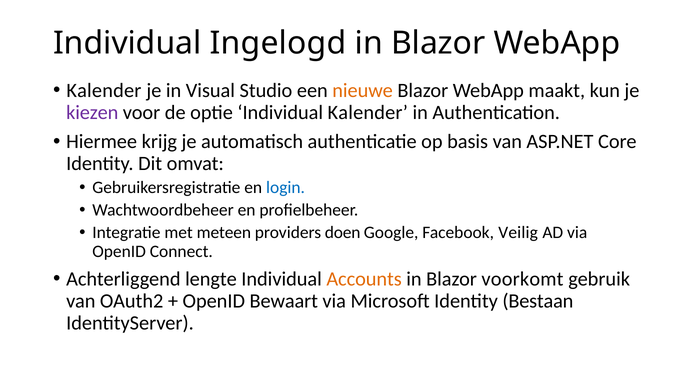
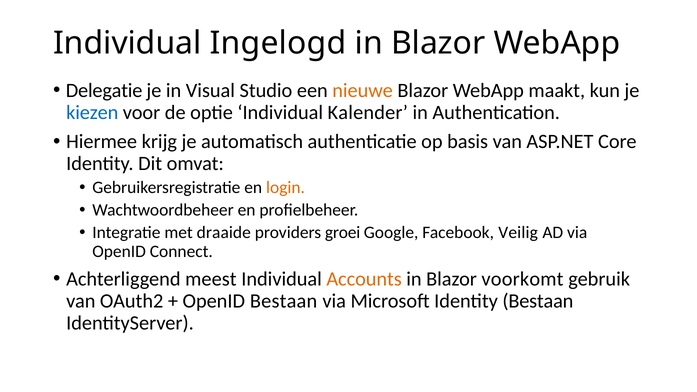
Kalender at (104, 90): Kalender -> Delegatie
kiezen colour: purple -> blue
login colour: blue -> orange
meteen: meteen -> draaide
doen: doen -> groei
lengte: lengte -> meest
OpenID Bewaart: Bewaart -> Bestaan
